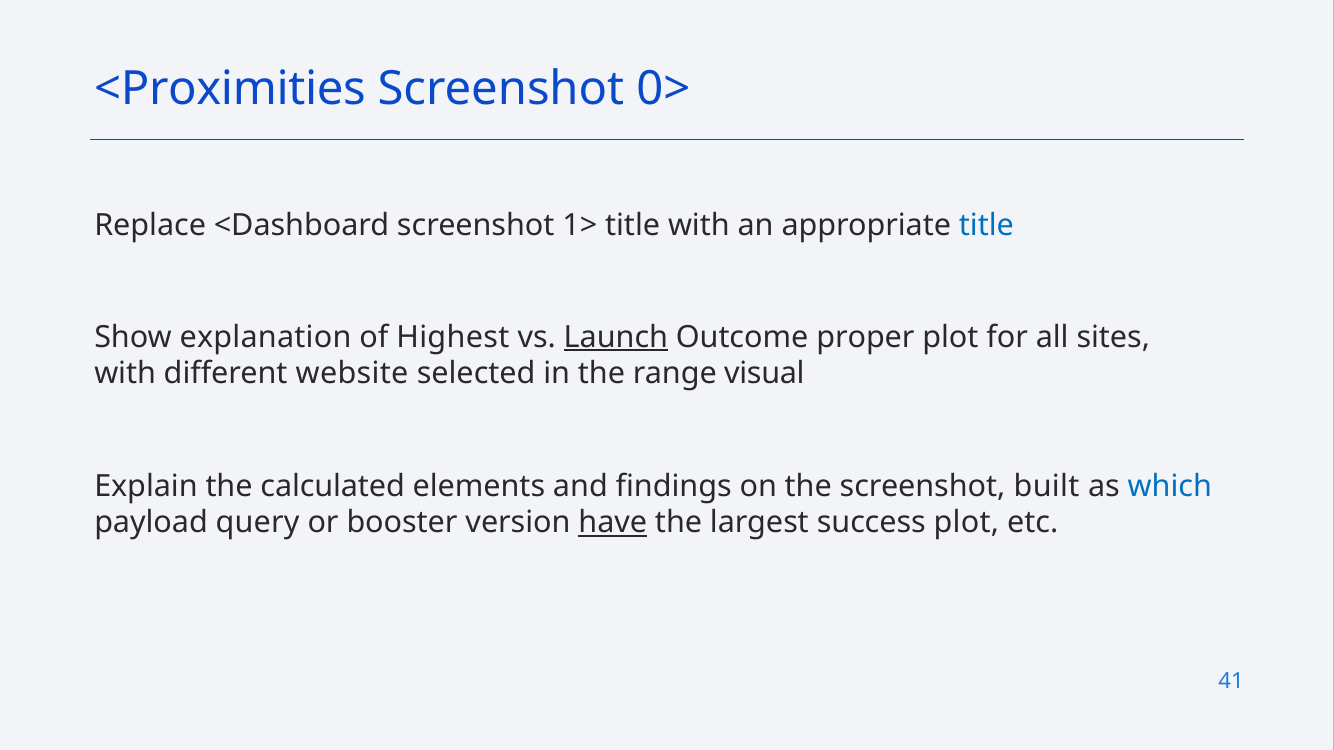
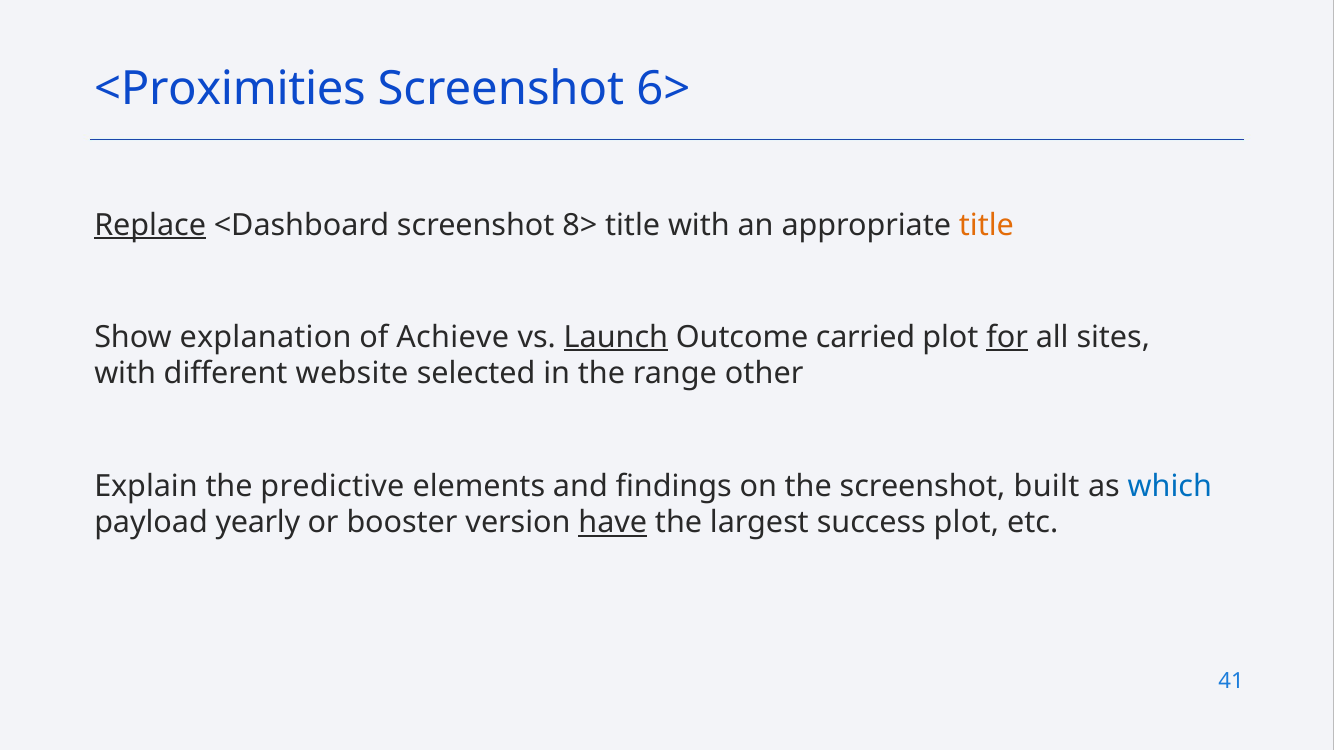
0>: 0> -> 6>
Replace underline: none -> present
1>: 1> -> 8>
title at (986, 225) colour: blue -> orange
Highest: Highest -> Achieve
proper: proper -> carried
for underline: none -> present
visual: visual -> other
calculated: calculated -> predictive
query: query -> yearly
